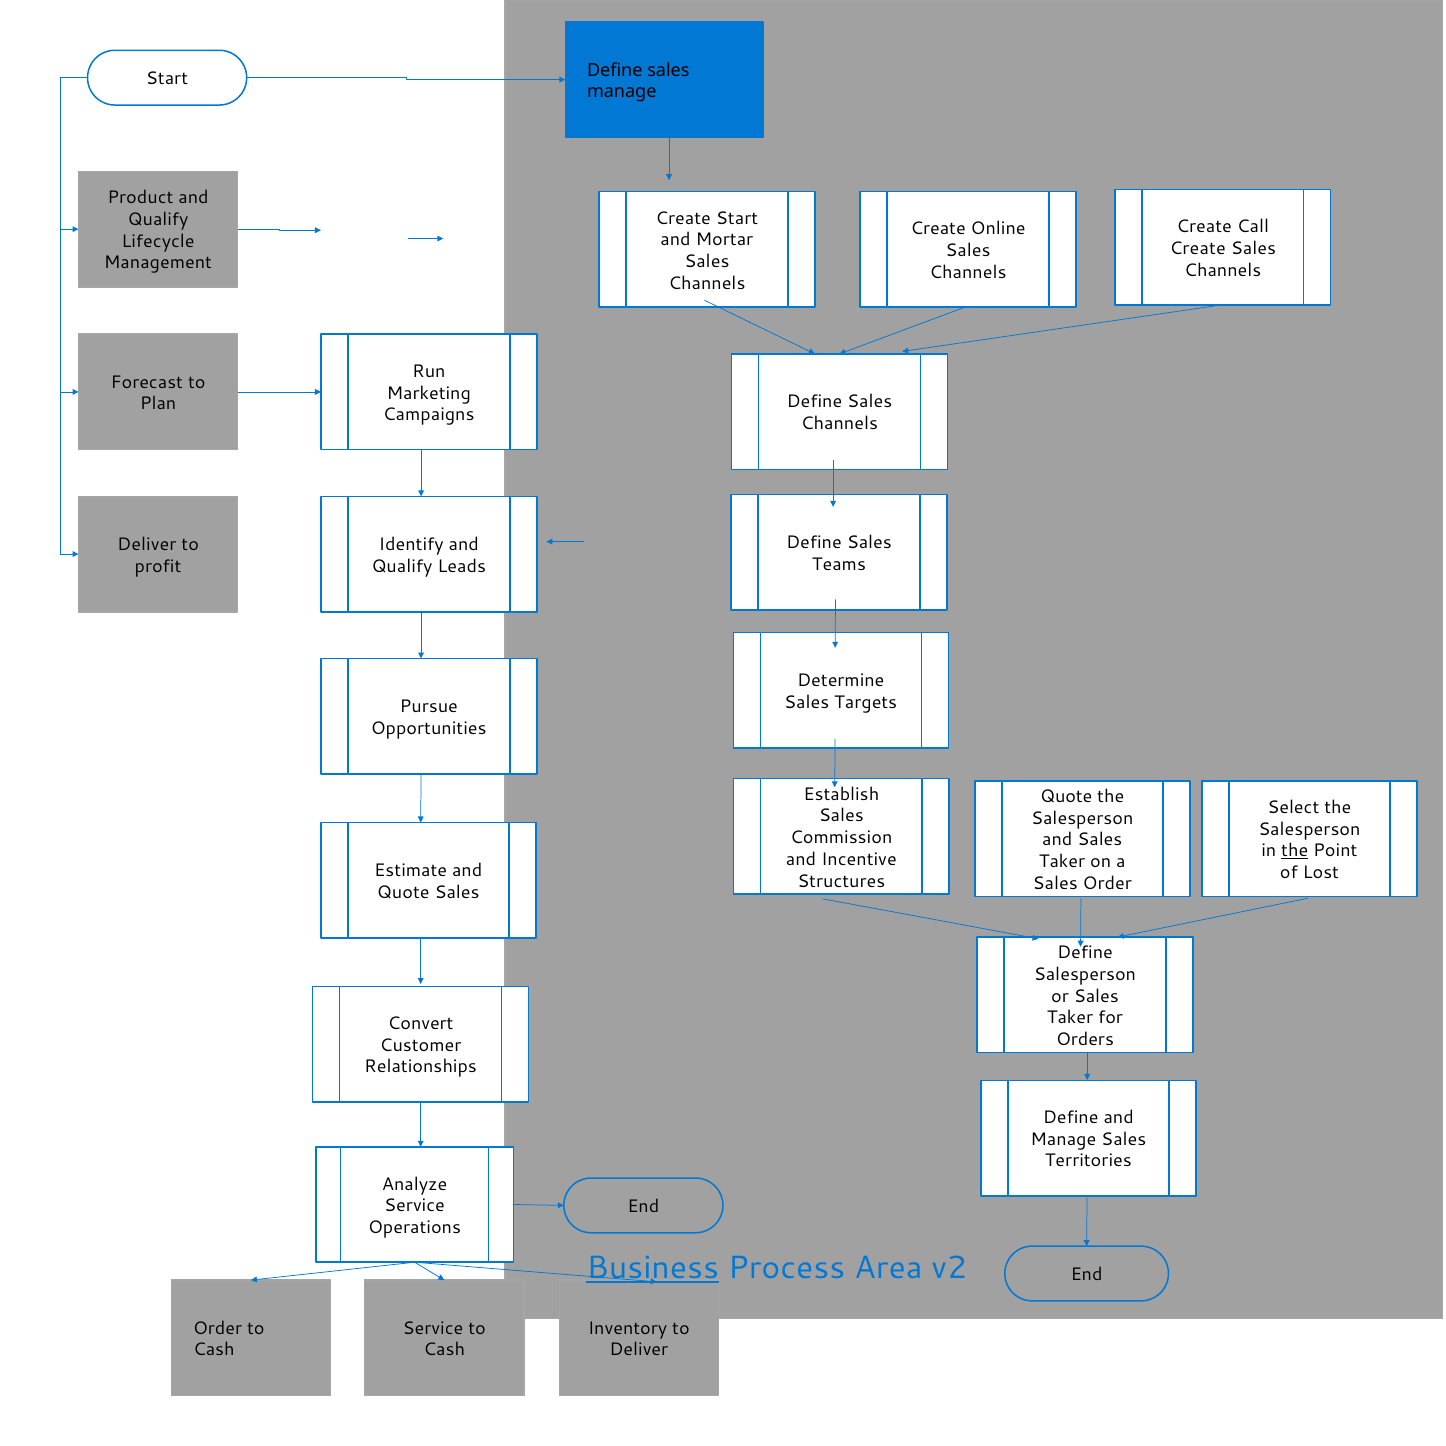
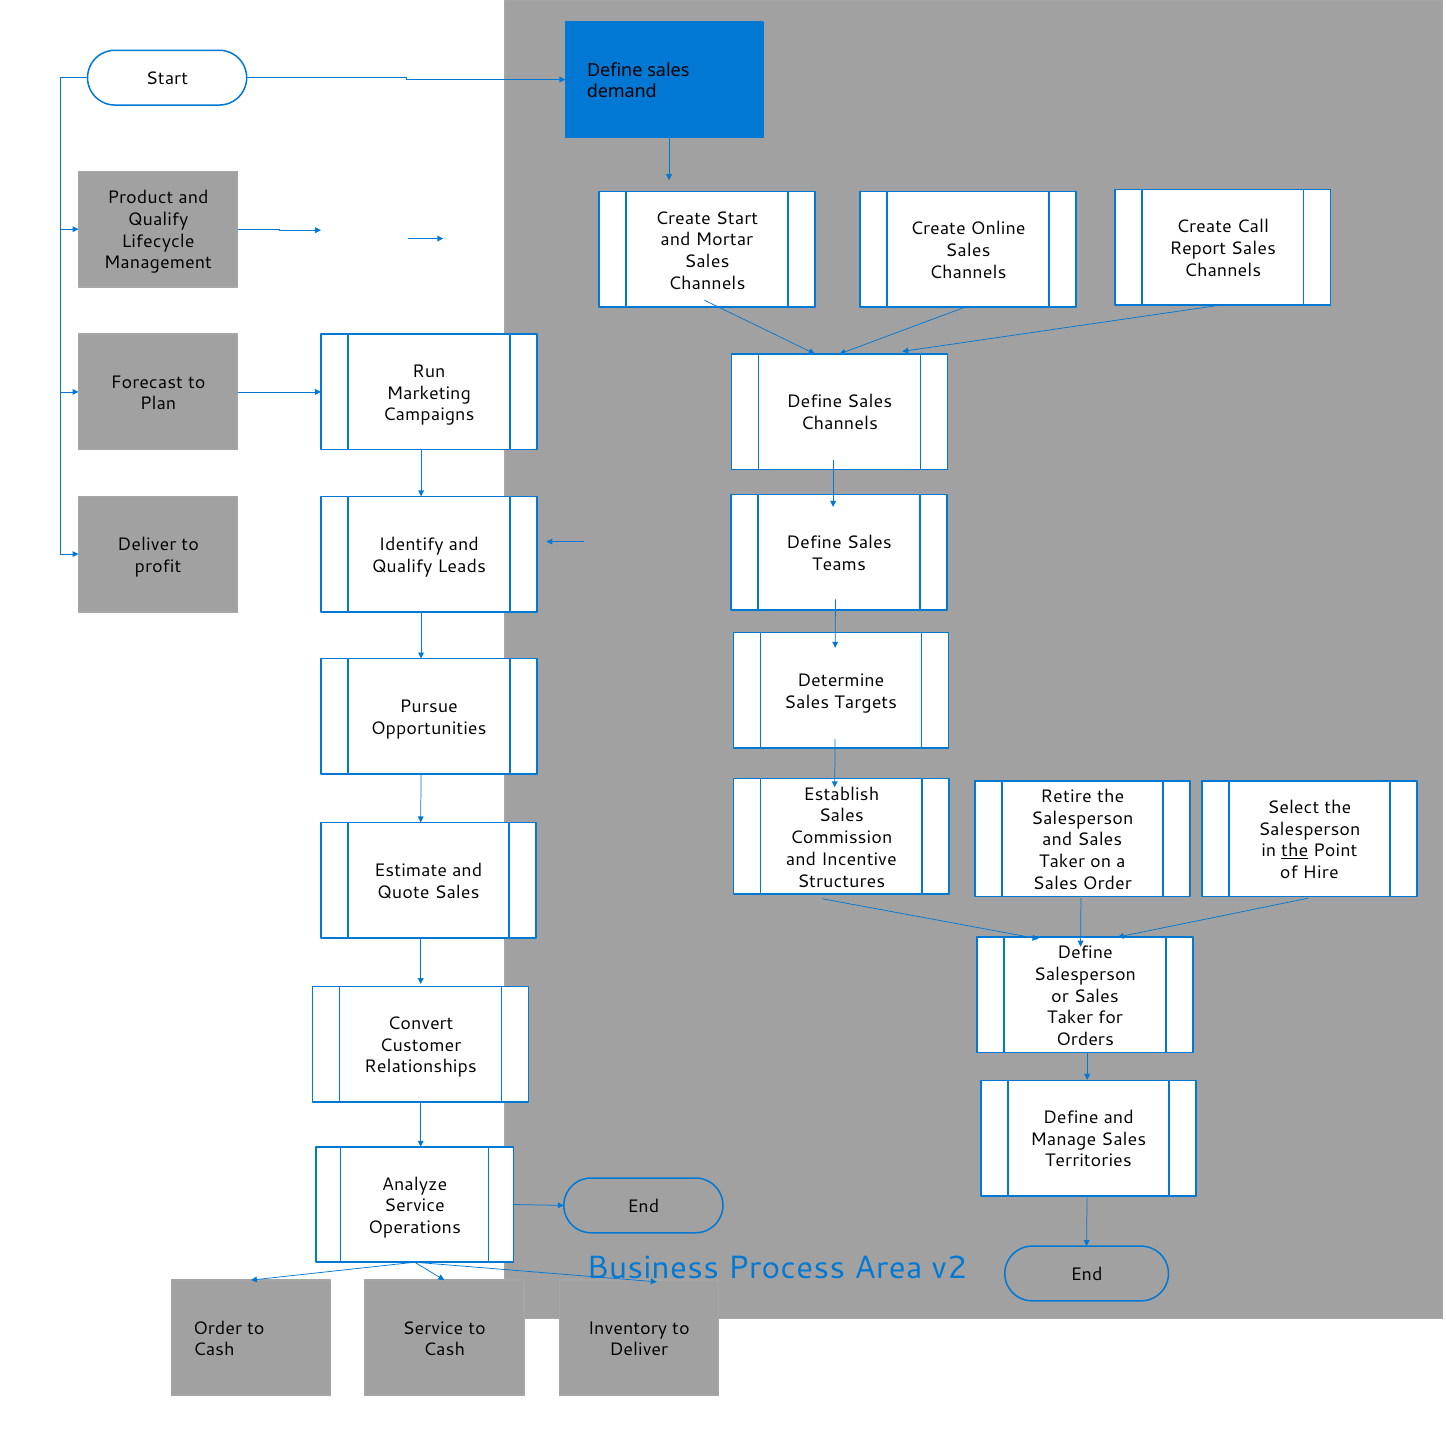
manage at (622, 92): manage -> demand
Create at (1198, 249): Create -> Report
Quote at (1066, 797): Quote -> Retire
Lost: Lost -> Hire
Business underline: present -> none
